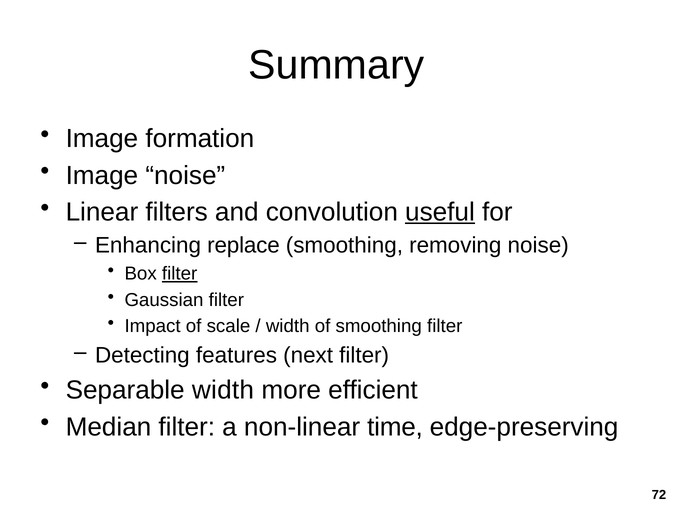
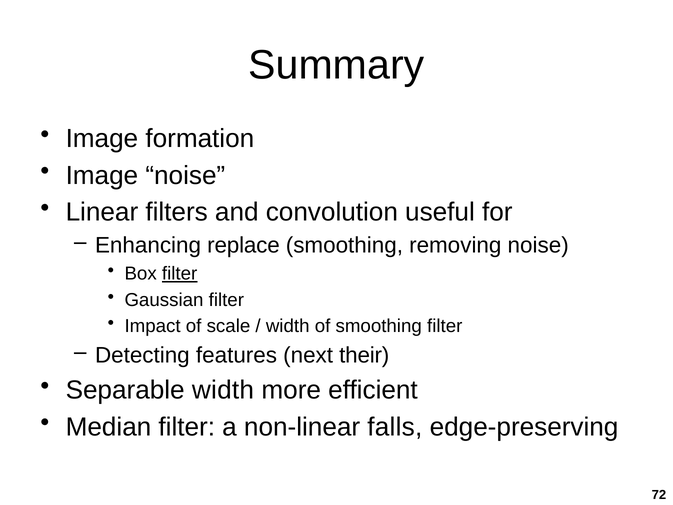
useful underline: present -> none
next filter: filter -> their
time: time -> falls
